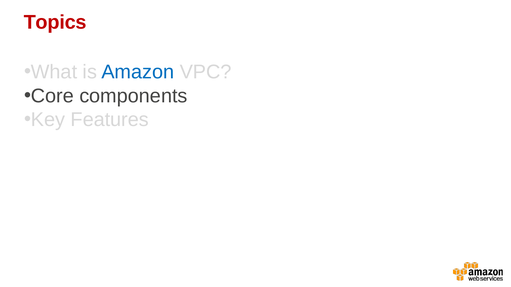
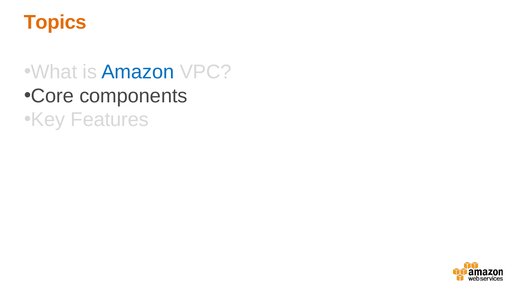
Topics colour: red -> orange
